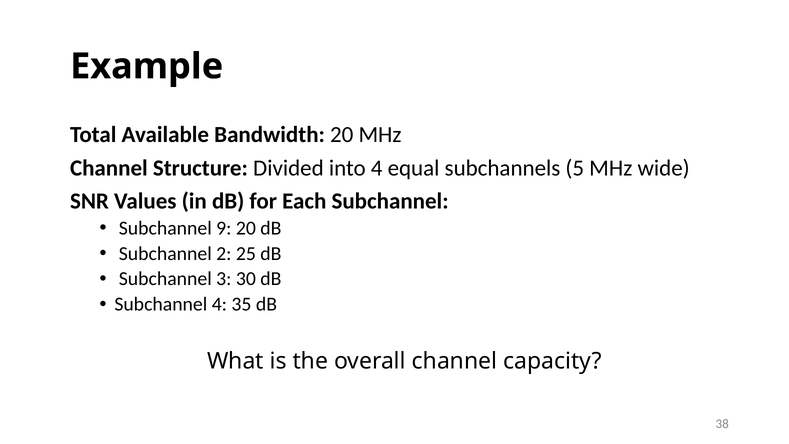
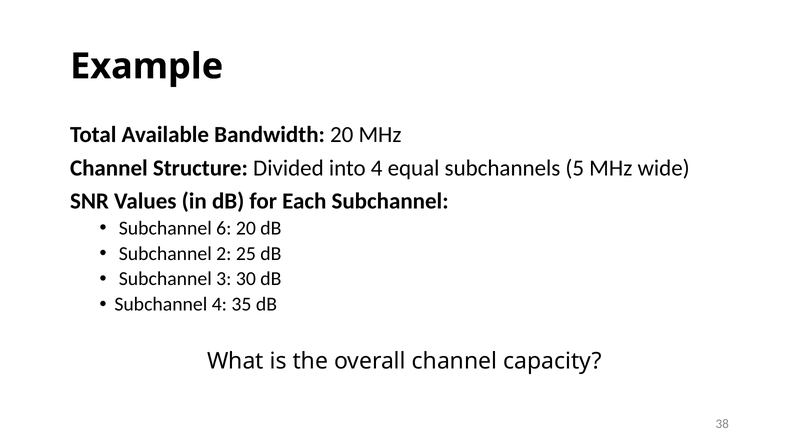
9: 9 -> 6
